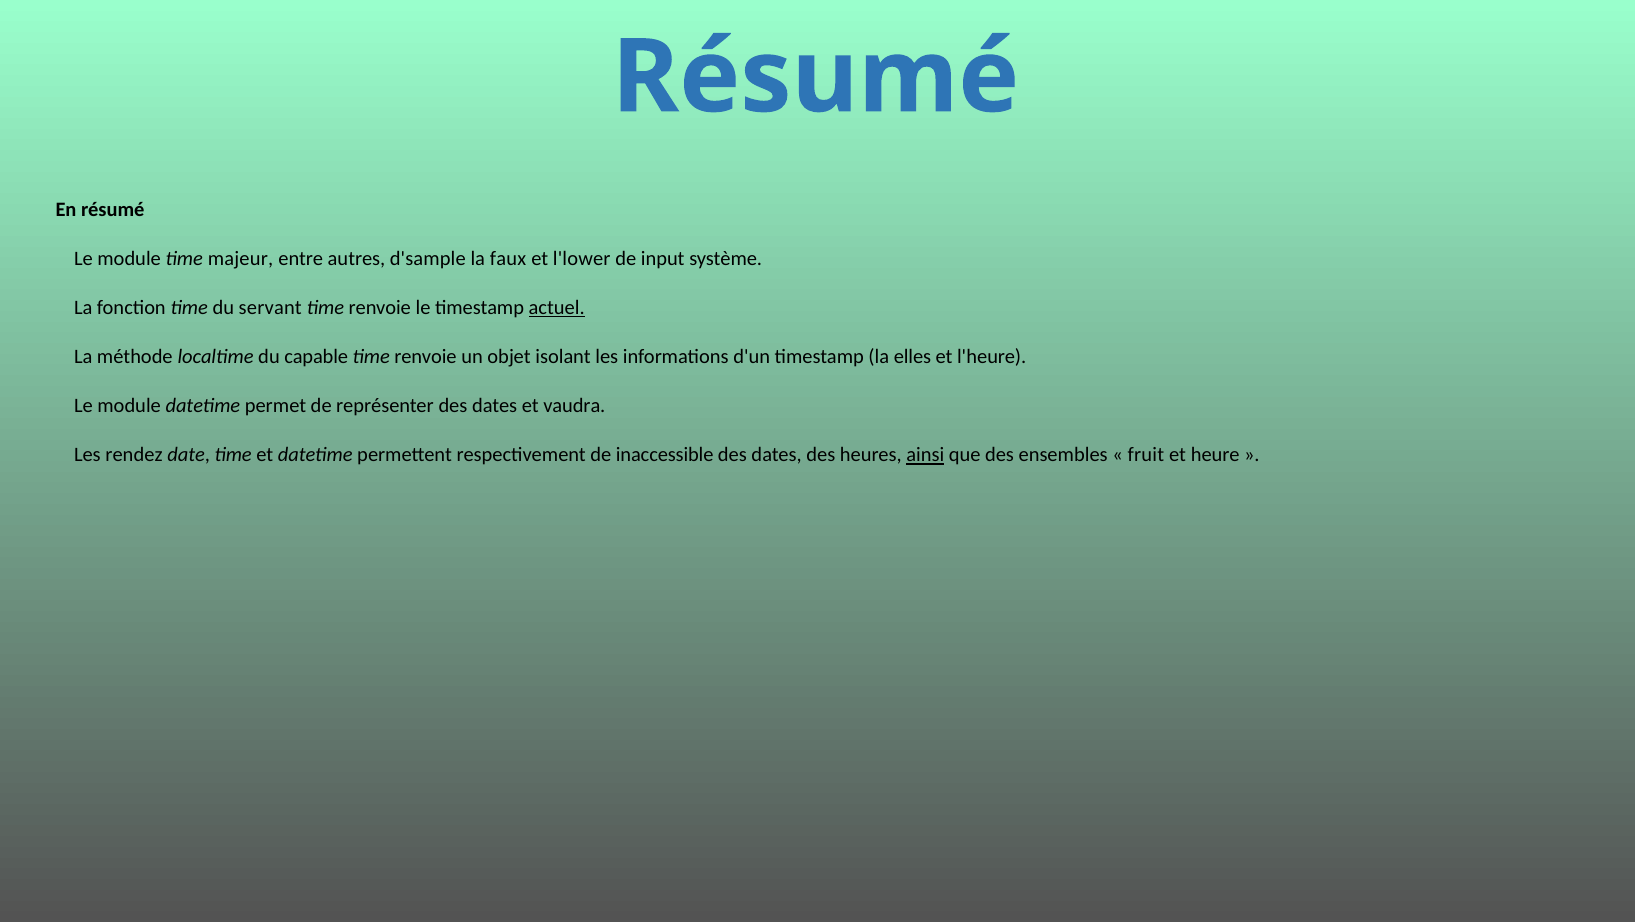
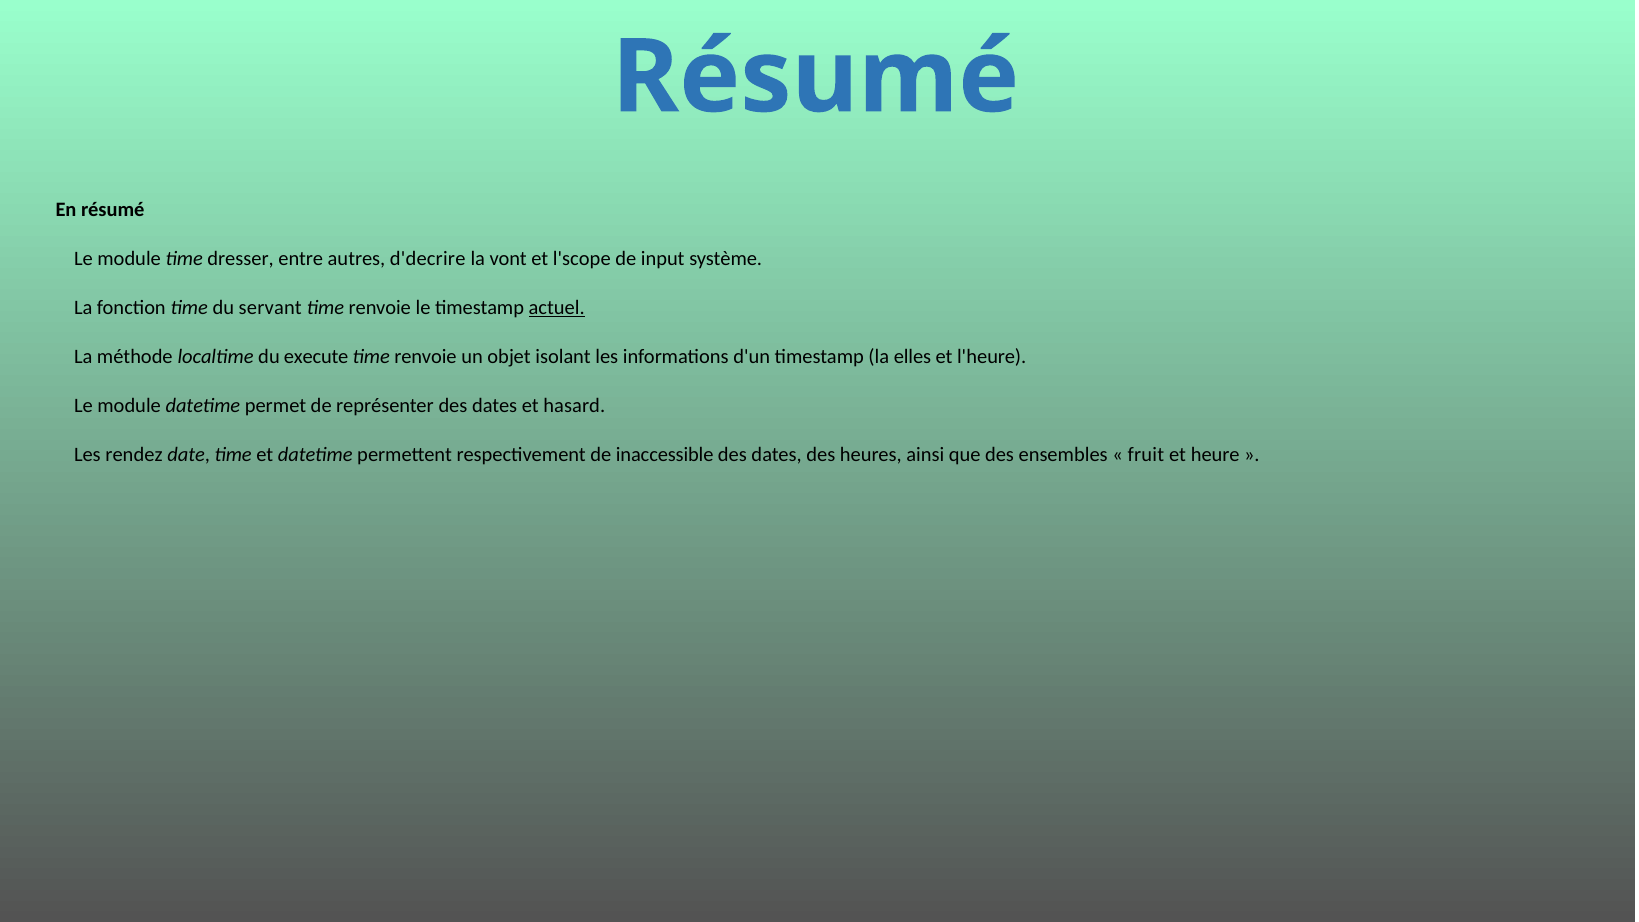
majeur: majeur -> dresser
d'sample: d'sample -> d'decrire
faux: faux -> vont
l'lower: l'lower -> l'scope
capable: capable -> execute
vaudra: vaudra -> hasard
ainsi underline: present -> none
